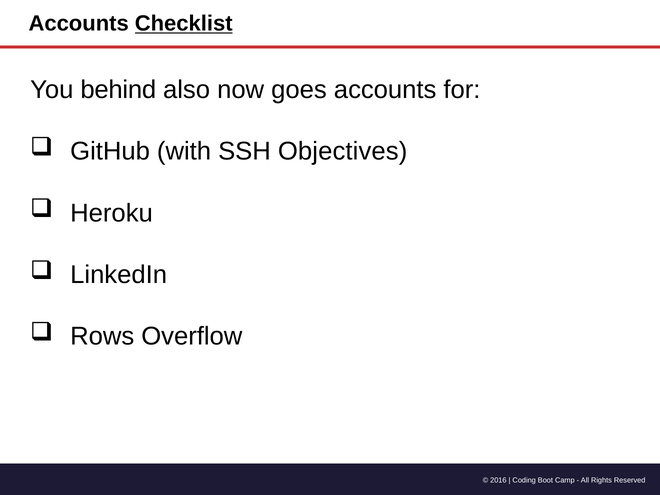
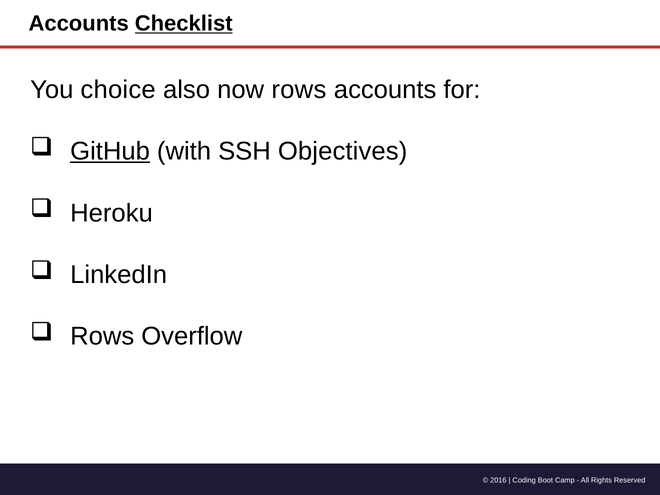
behind: behind -> choice
now goes: goes -> rows
GitHub underline: none -> present
